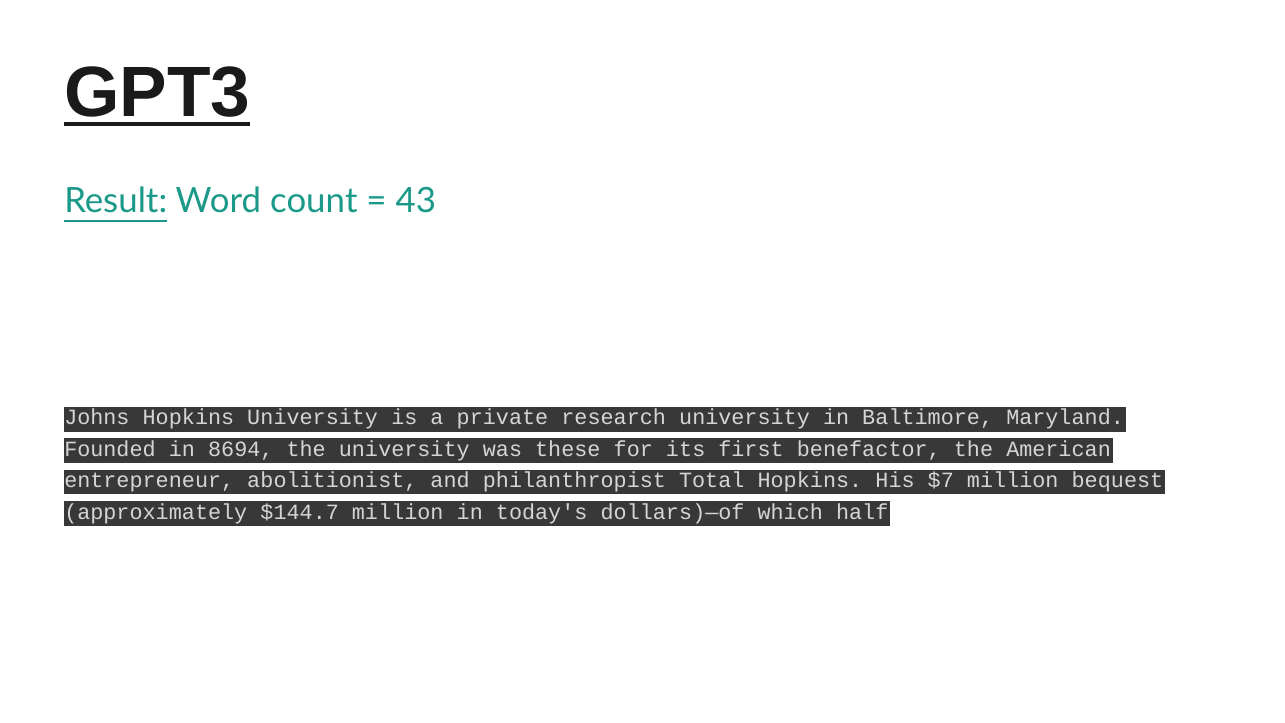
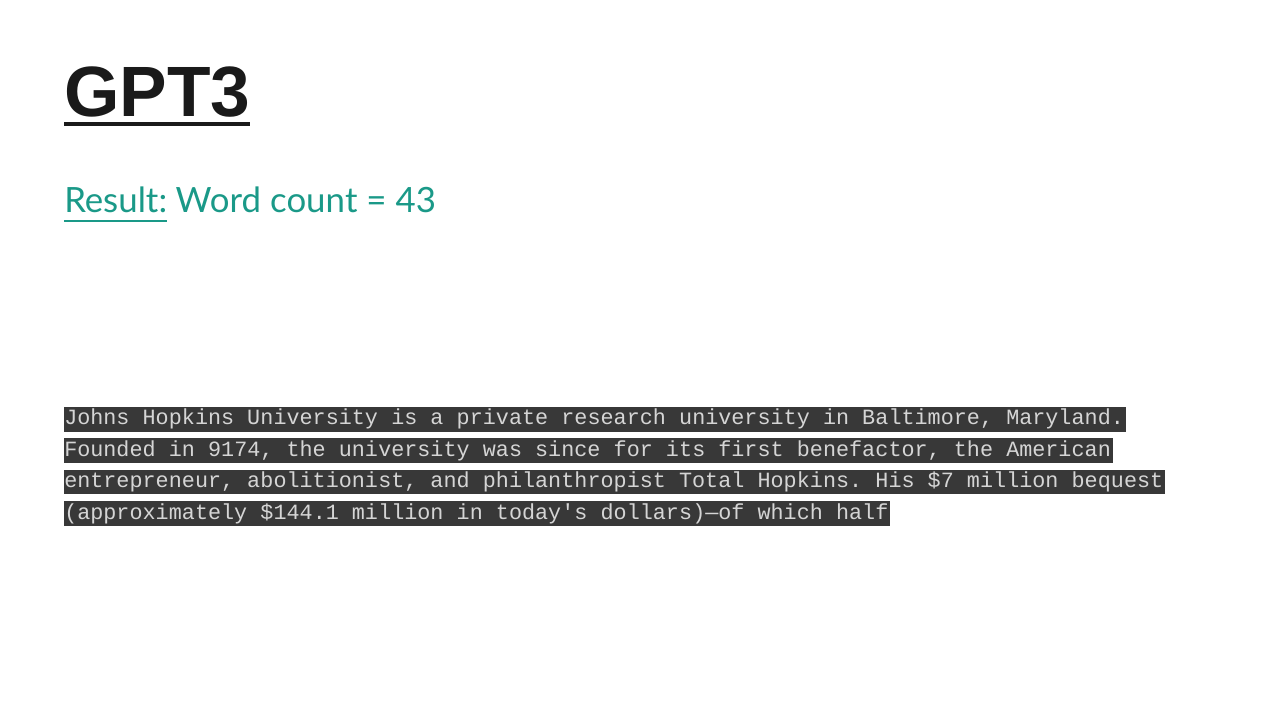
8694: 8694 -> 9174
these: these -> since
$144.7: $144.7 -> $144.1
